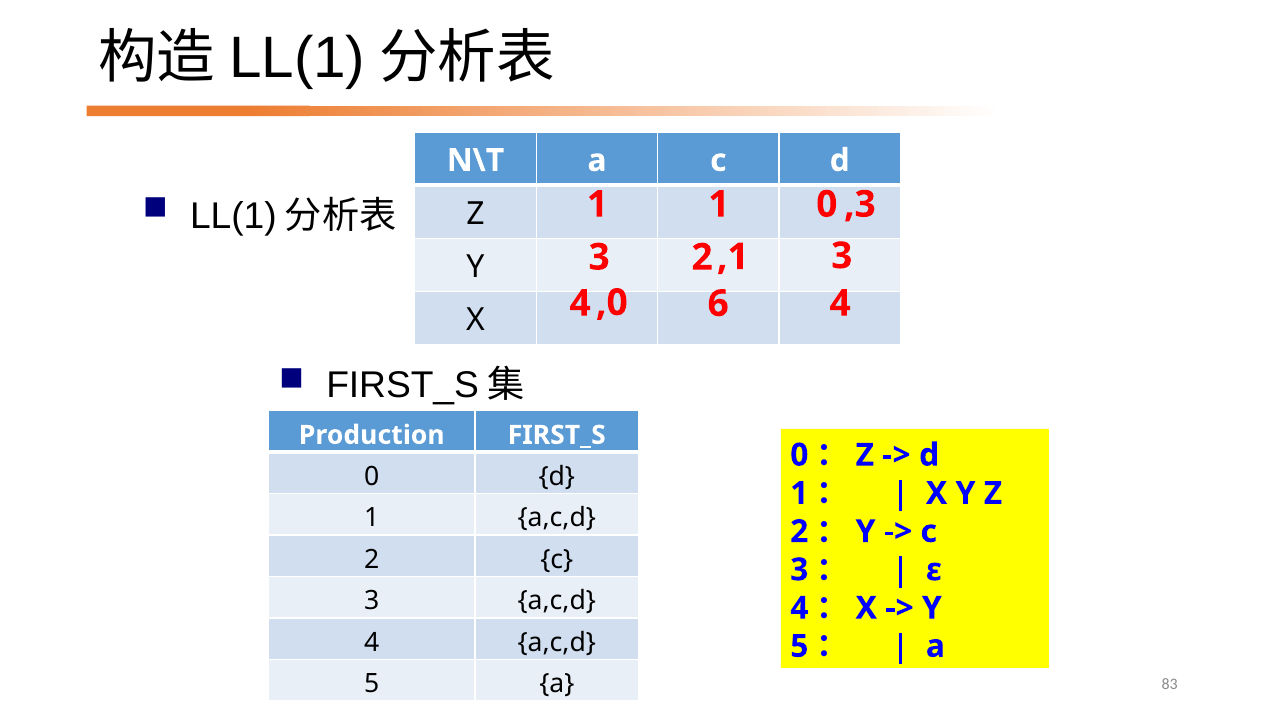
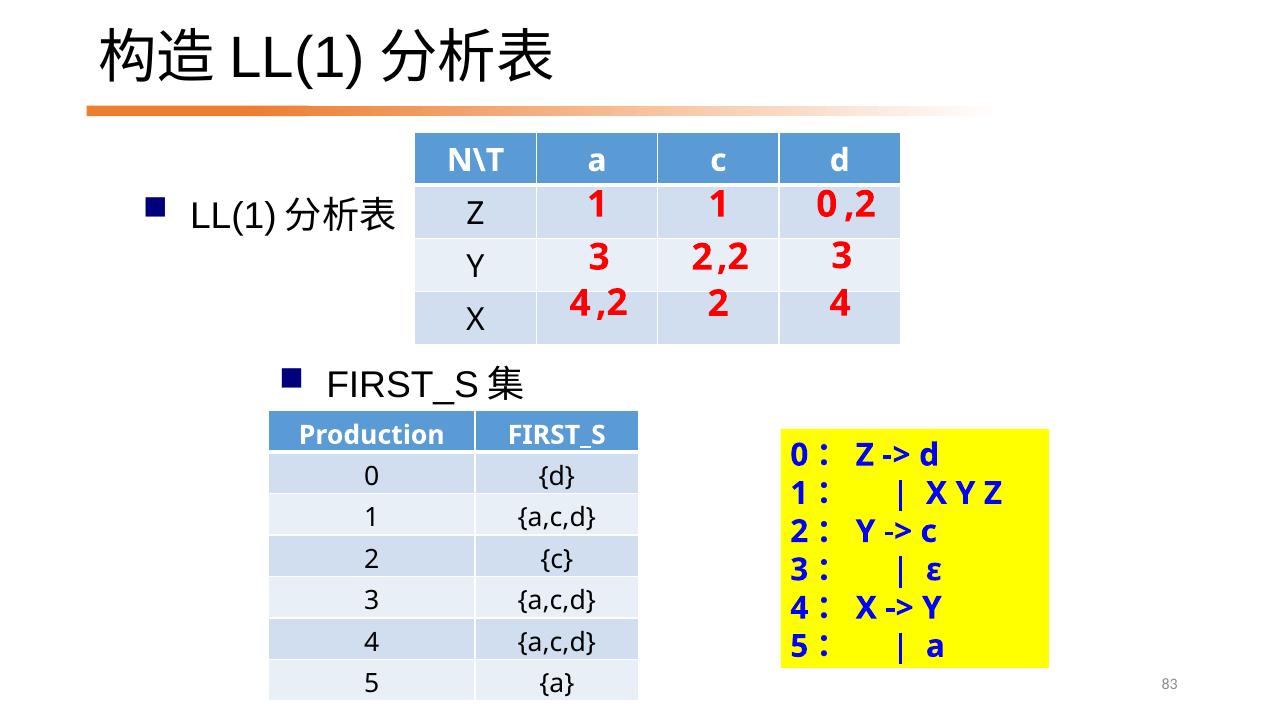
1 ,3: ,3 -> ,2
3 ,1: ,1 -> ,2
,0 at (612, 303): ,0 -> ,2
4 6: 6 -> 2
